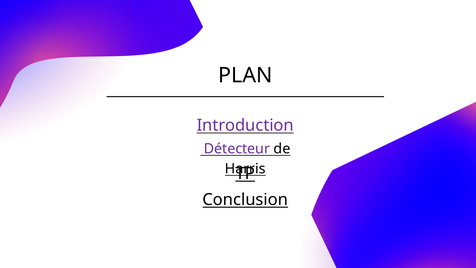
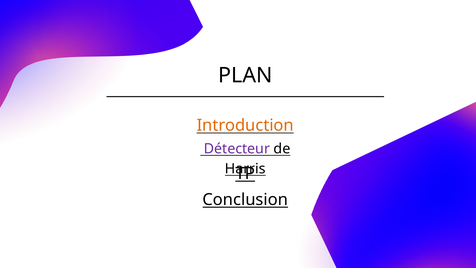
Introduction colour: purple -> orange
